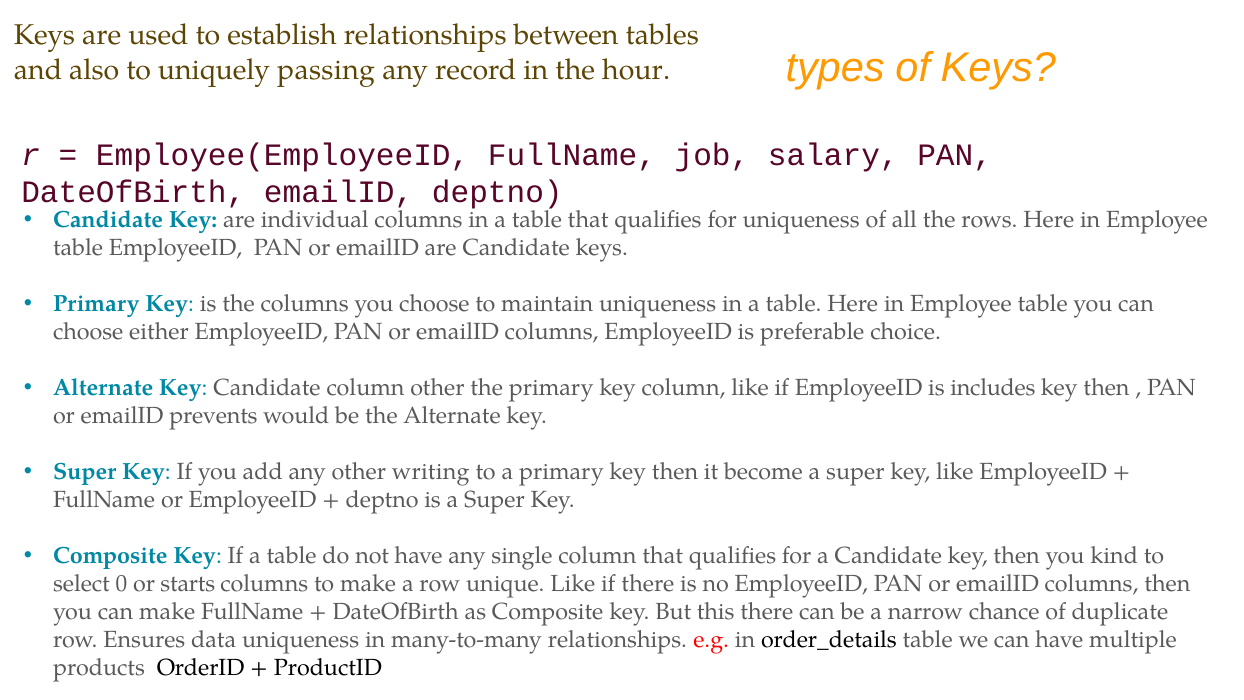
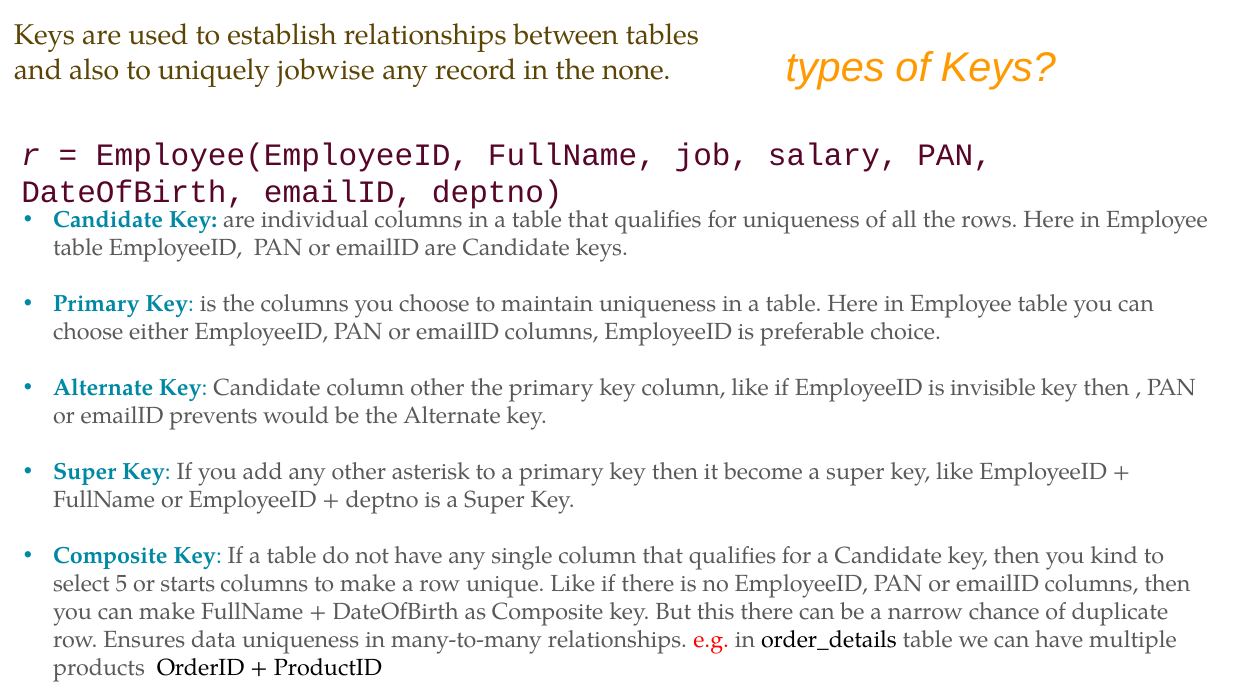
passing: passing -> jobwise
hour: hour -> none
includes: includes -> invisible
writing: writing -> asterisk
0: 0 -> 5
